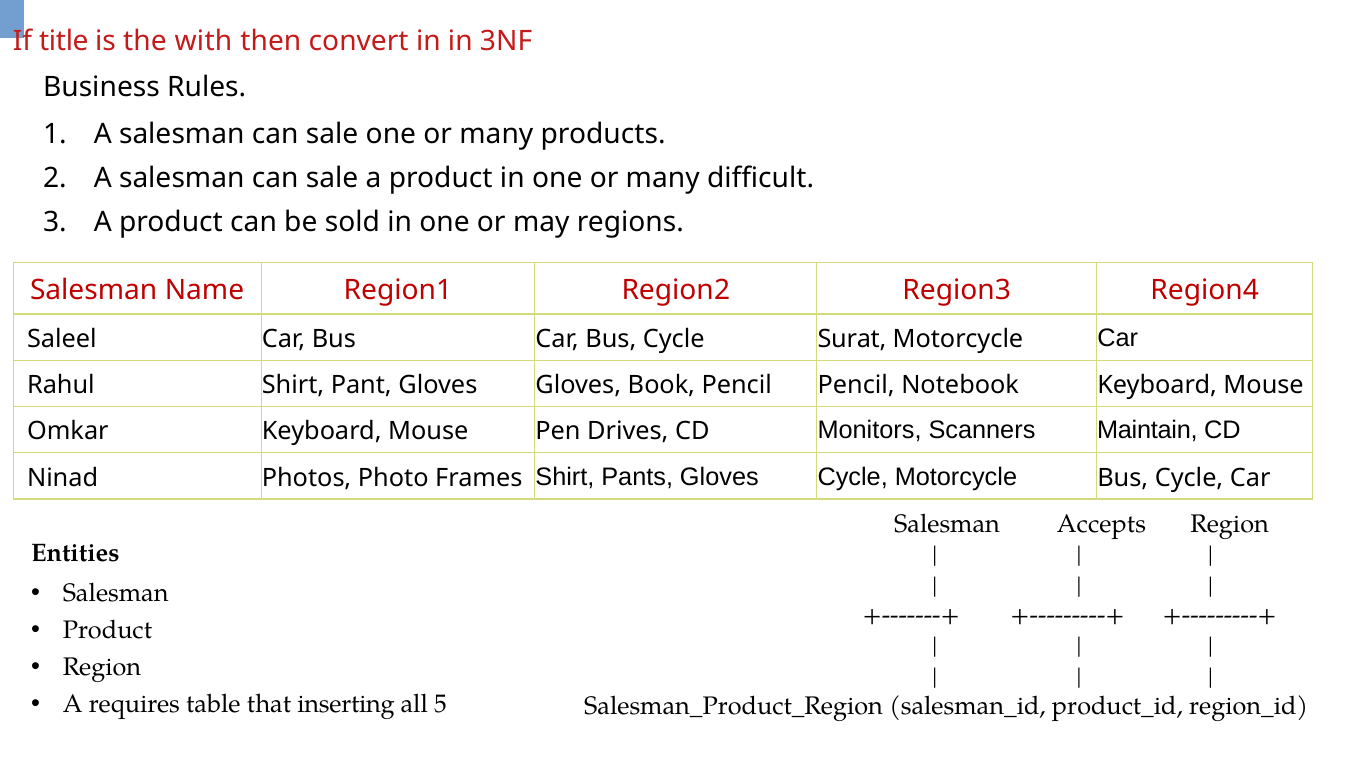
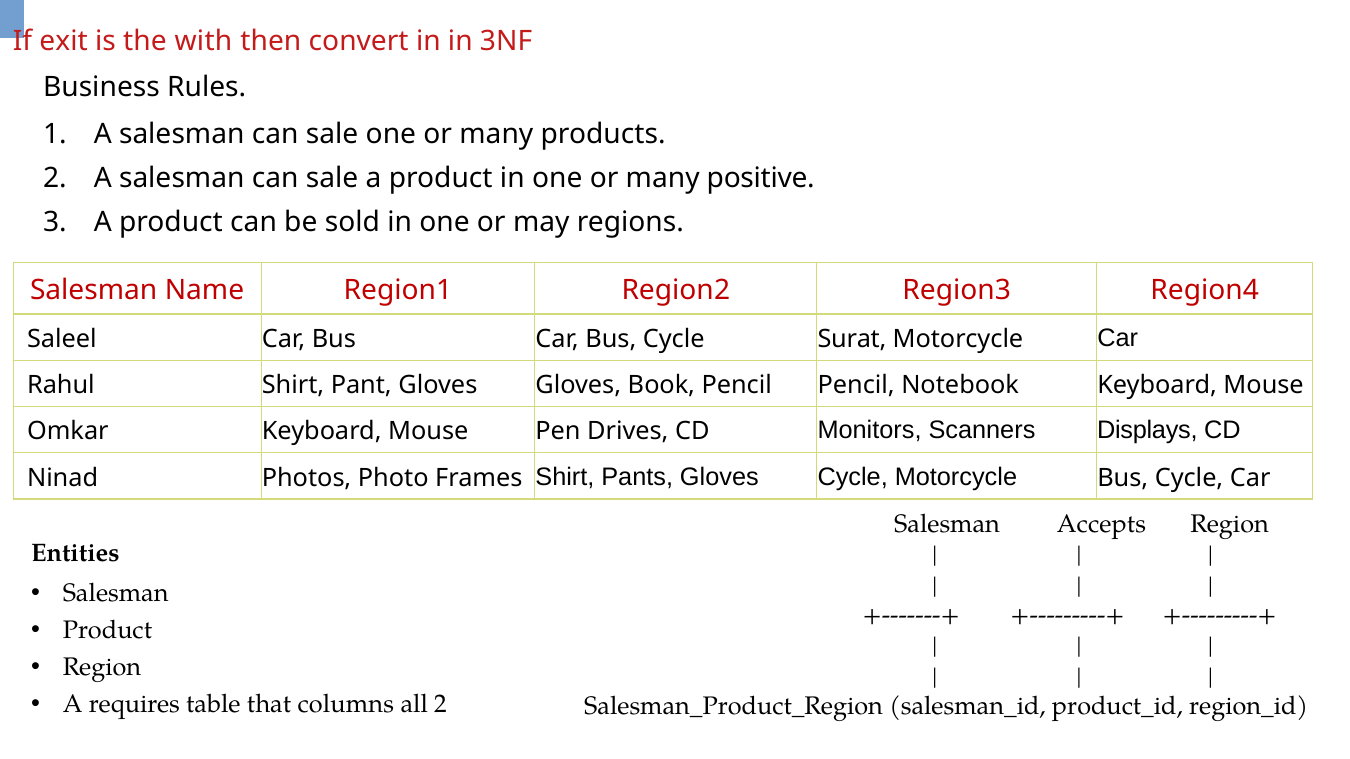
title: title -> exit
difficult: difficult -> positive
Maintain: Maintain -> Displays
inserting: inserting -> columns
all 5: 5 -> 2
